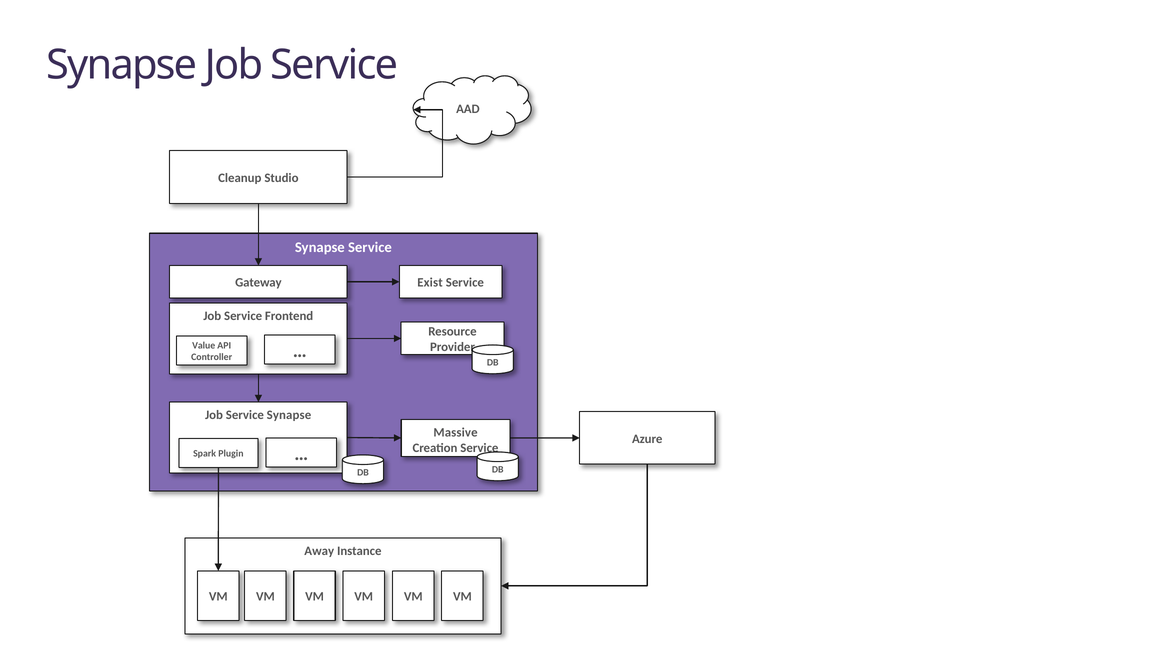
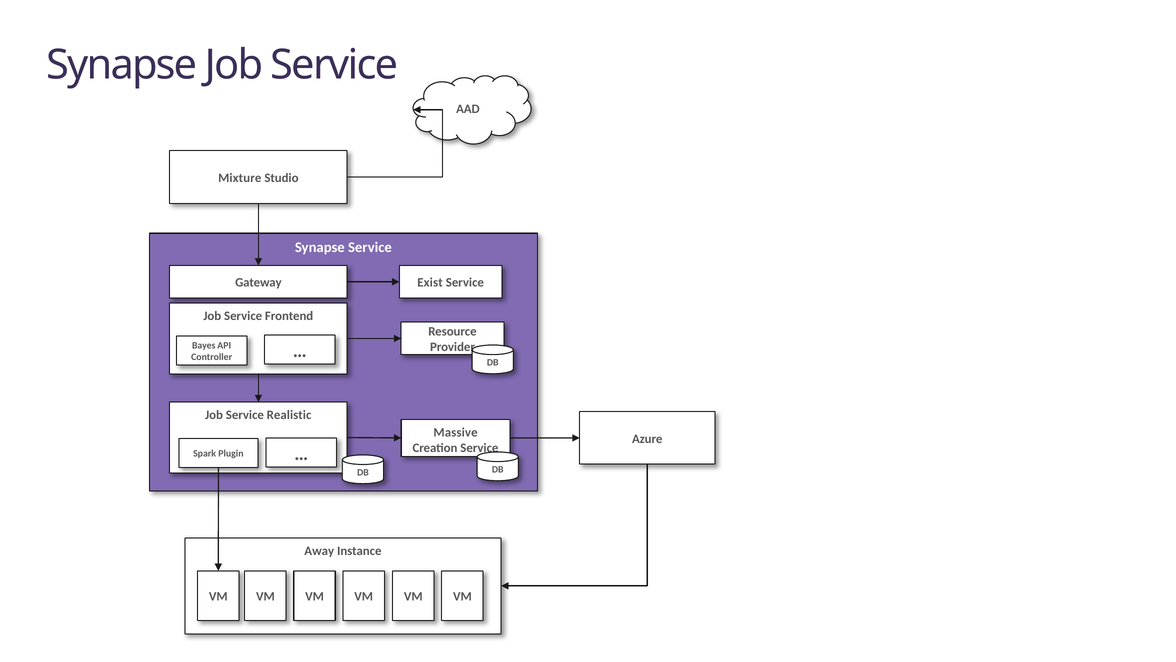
Cleanup: Cleanup -> Mixture
Value: Value -> Bayes
Service Synapse: Synapse -> Realistic
